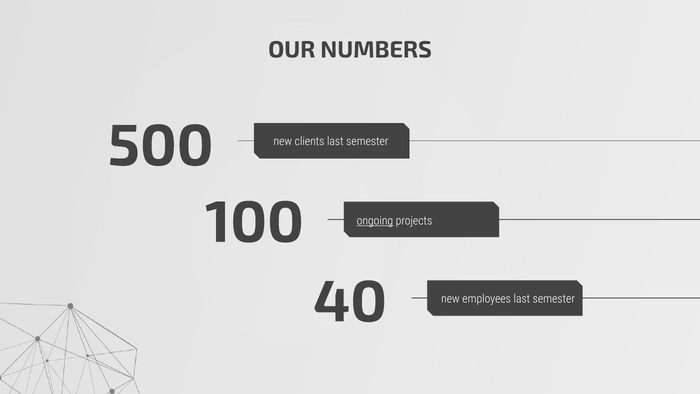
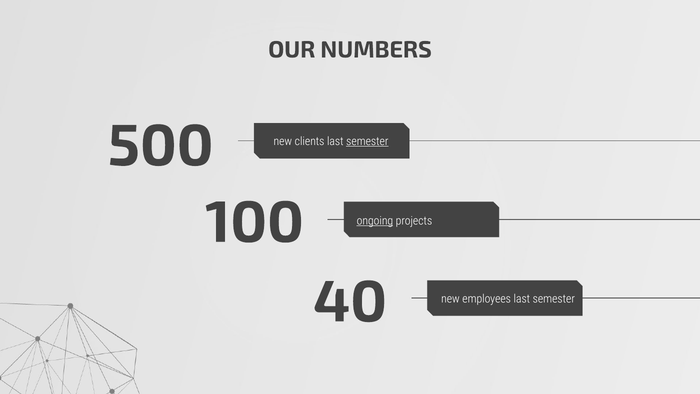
semester at (367, 141) underline: none -> present
